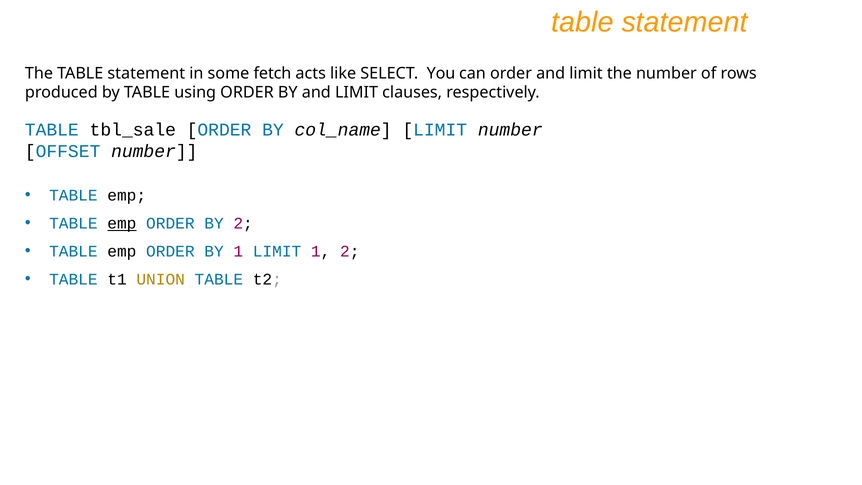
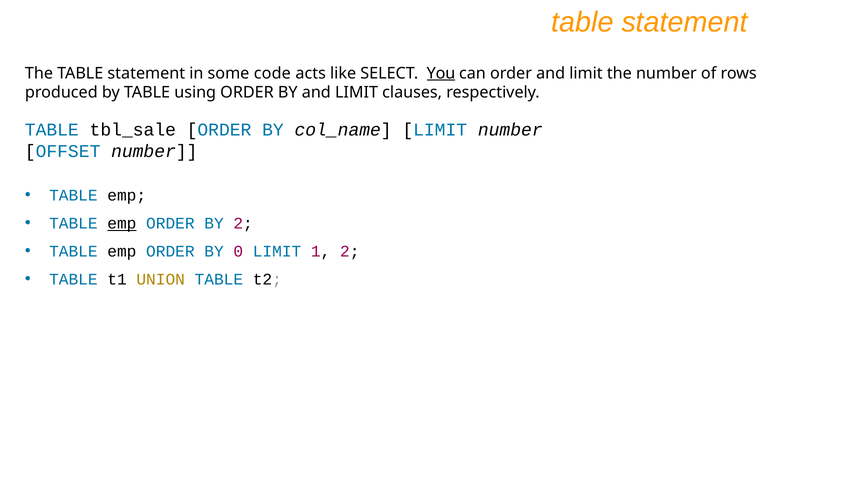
fetch: fetch -> code
You underline: none -> present
BY 1: 1 -> 0
